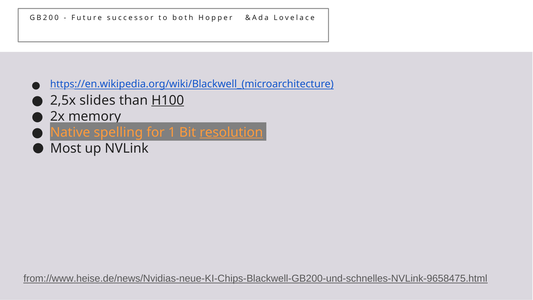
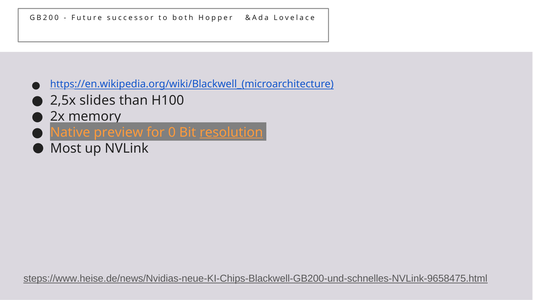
H100 underline: present -> none
spelling: spelling -> preview
1: 1 -> 0
from://www.heise.de/news/Nvidias-neue-KI-Chips-Blackwell-GB200-und-schnelles-NVLink-9658475.html: from://www.heise.de/news/Nvidias-neue-KI-Chips-Blackwell-GB200-und-schnelles-NVLink-9658475.html -> steps://www.heise.de/news/Nvidias-neue-KI-Chips-Blackwell-GB200-und-schnelles-NVLink-9658475.html
